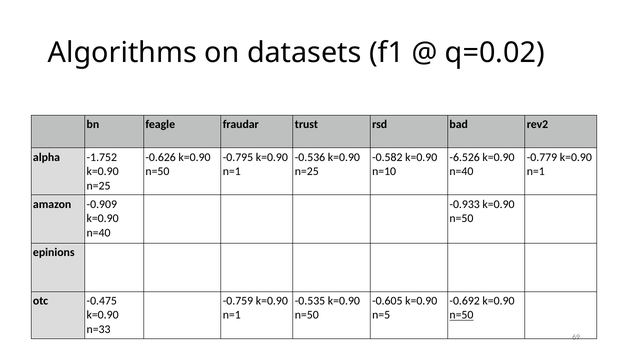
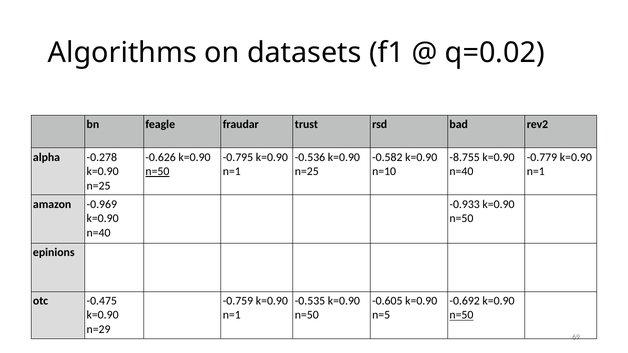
-1.752: -1.752 -> -0.278
-6.526: -6.526 -> -8.755
n=50 at (157, 172) underline: none -> present
-0.909: -0.909 -> -0.969
n=33: n=33 -> n=29
